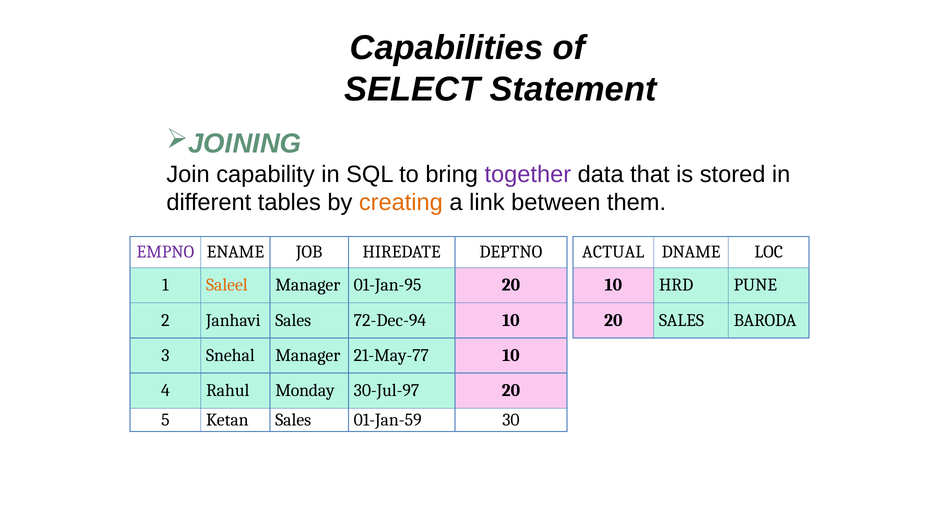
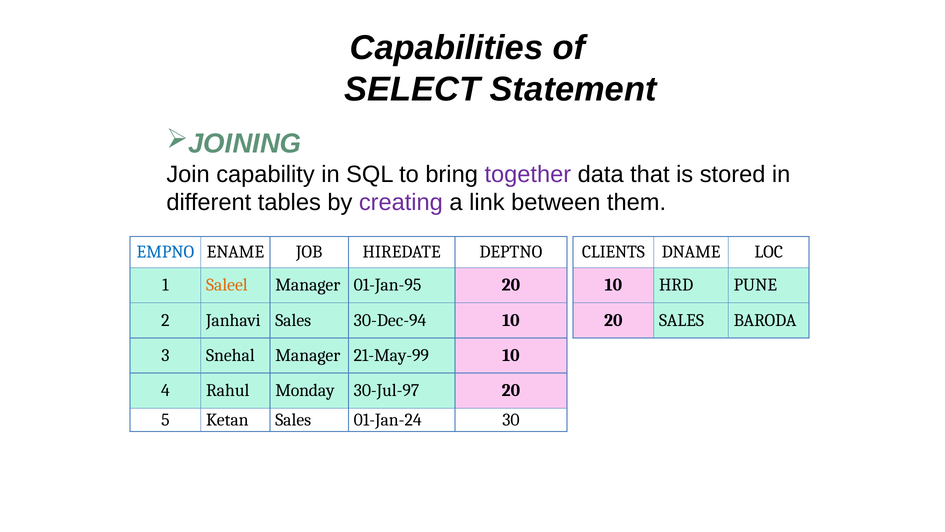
creating colour: orange -> purple
EMPNO colour: purple -> blue
ACTUAL: ACTUAL -> CLIENTS
72-Dec-94: 72-Dec-94 -> 30-Dec-94
21-May-77: 21-May-77 -> 21-May-99
01-Jan-59: 01-Jan-59 -> 01-Jan-24
